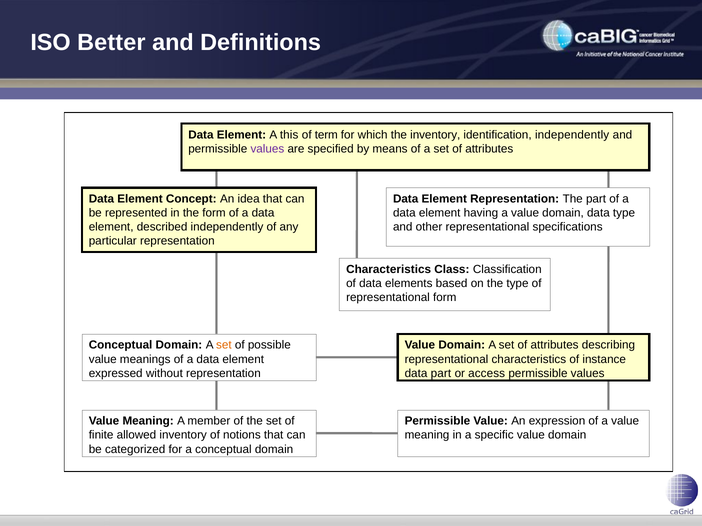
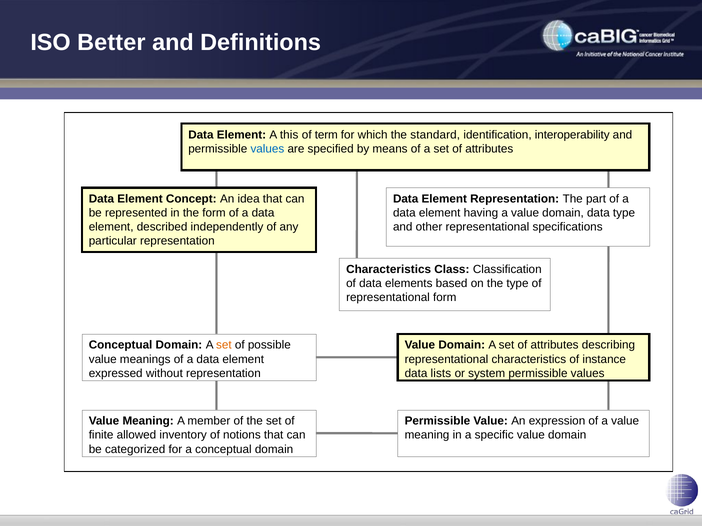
the inventory: inventory -> standard
identification independently: independently -> interoperability
values at (267, 149) colour: purple -> blue
data part: part -> lists
access: access -> system
